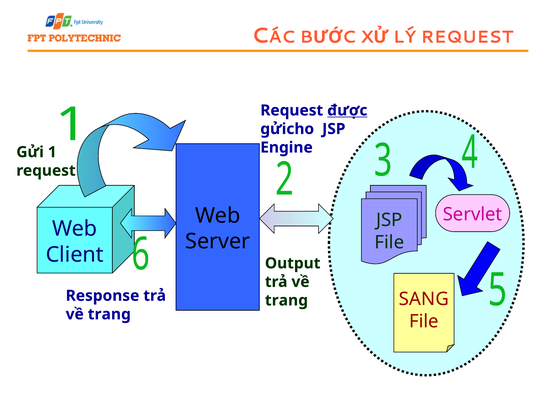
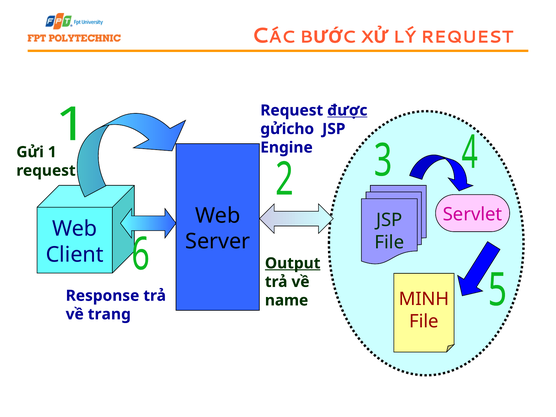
Output underline: none -> present
SANG: SANG -> MINH
trang at (286, 300): trang -> name
